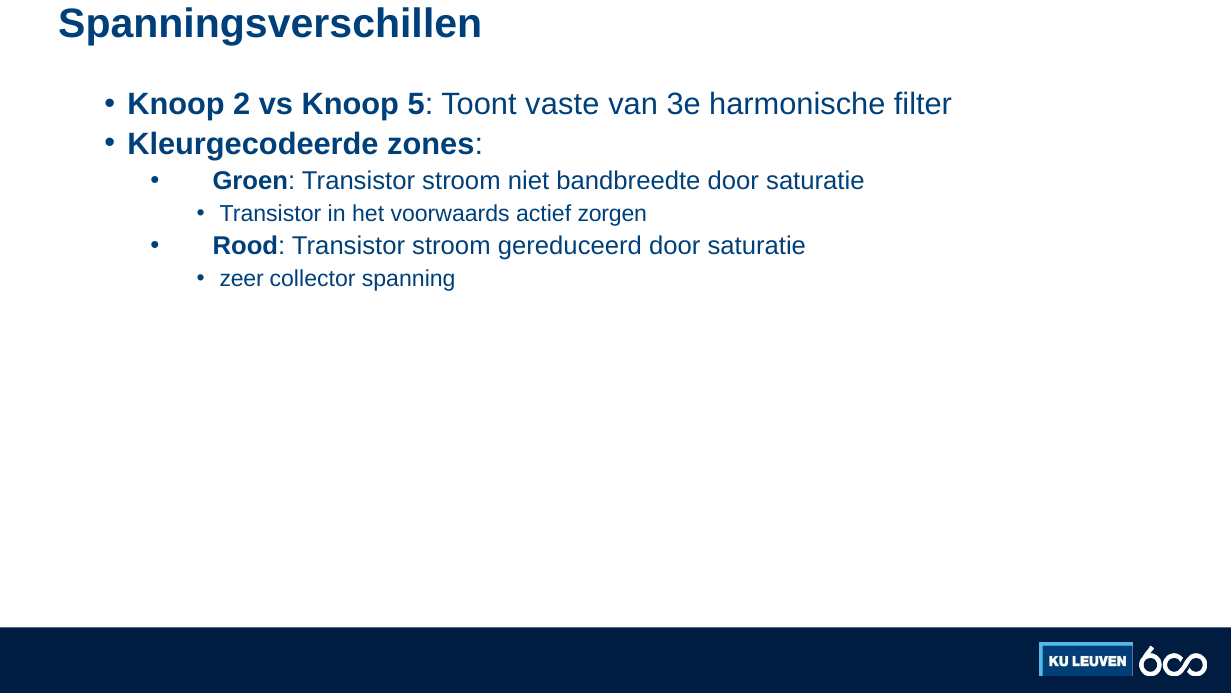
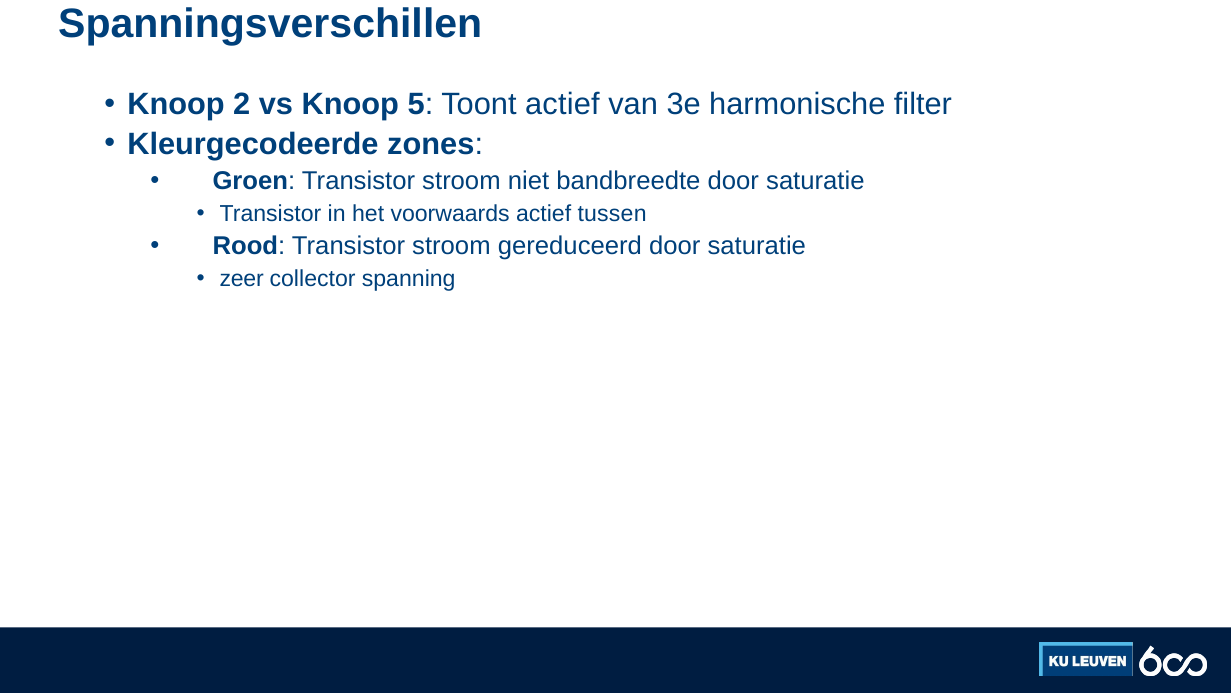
Toont vaste: vaste -> actief
zorgen: zorgen -> tussen
